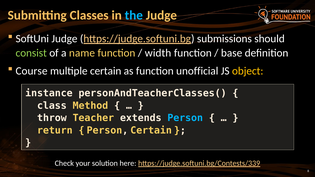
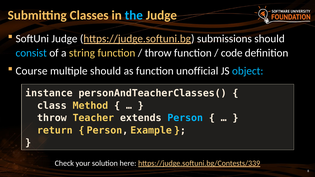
consist colour: light green -> light blue
name: name -> string
width at (158, 53): width -> throw
base: base -> code
multiple certain: certain -> should
object colour: yellow -> light blue
Person Certain: Certain -> Example
